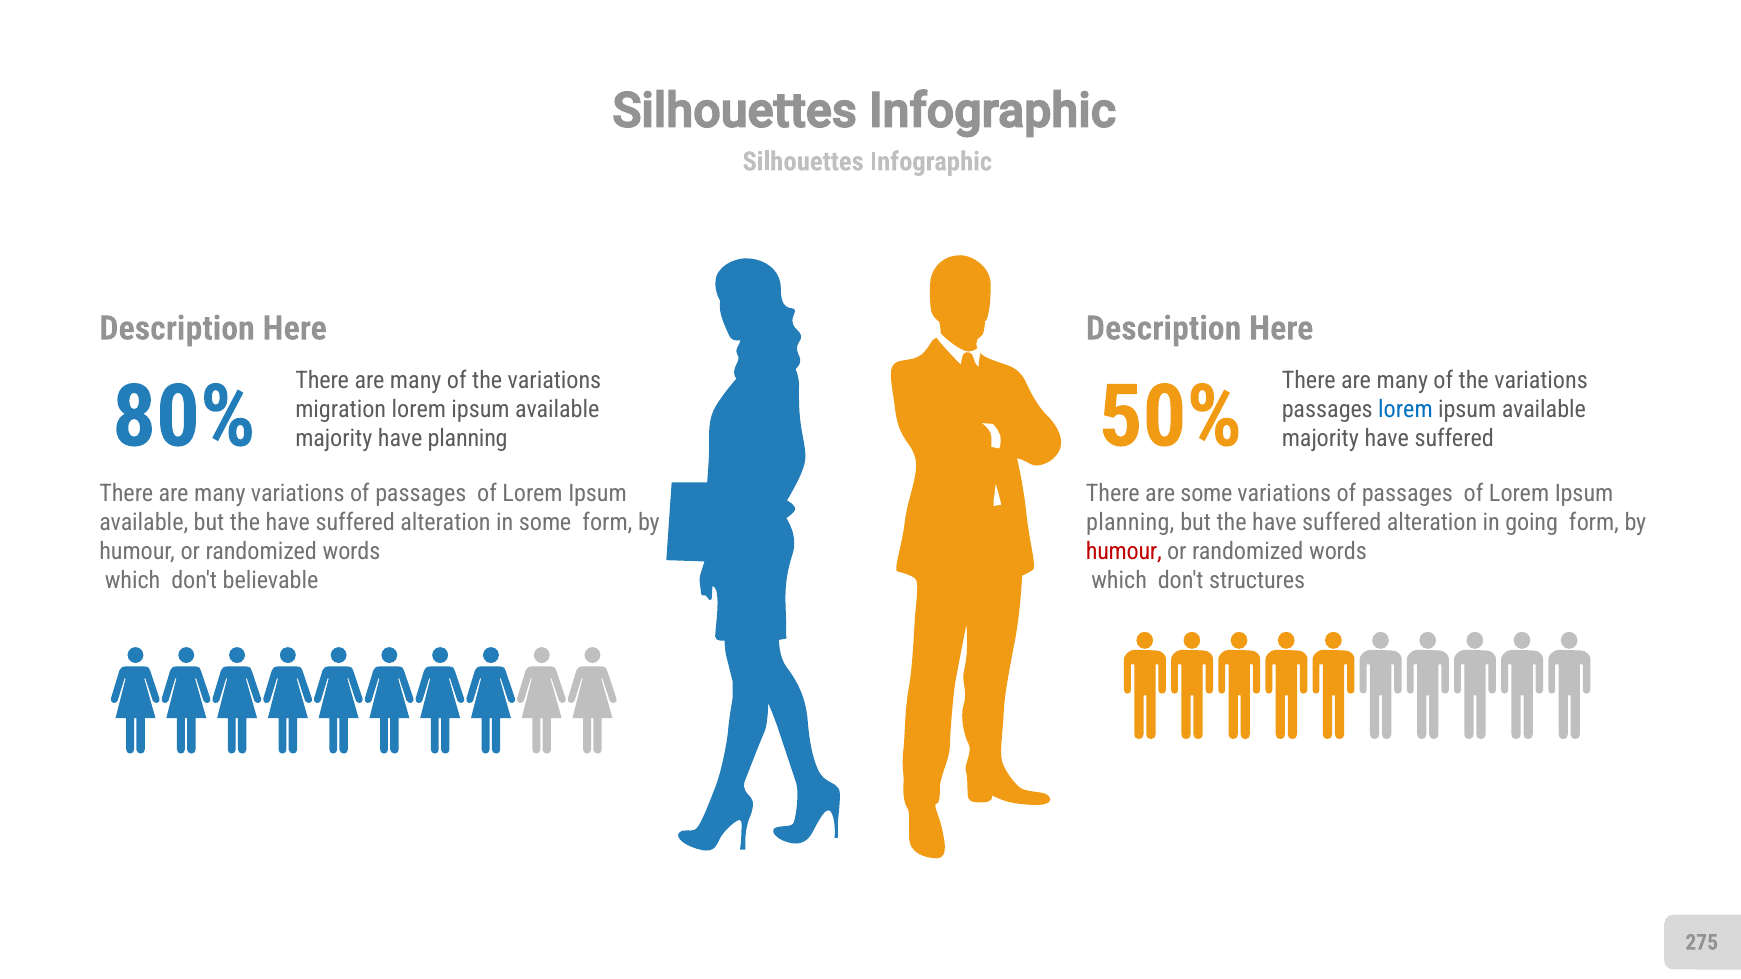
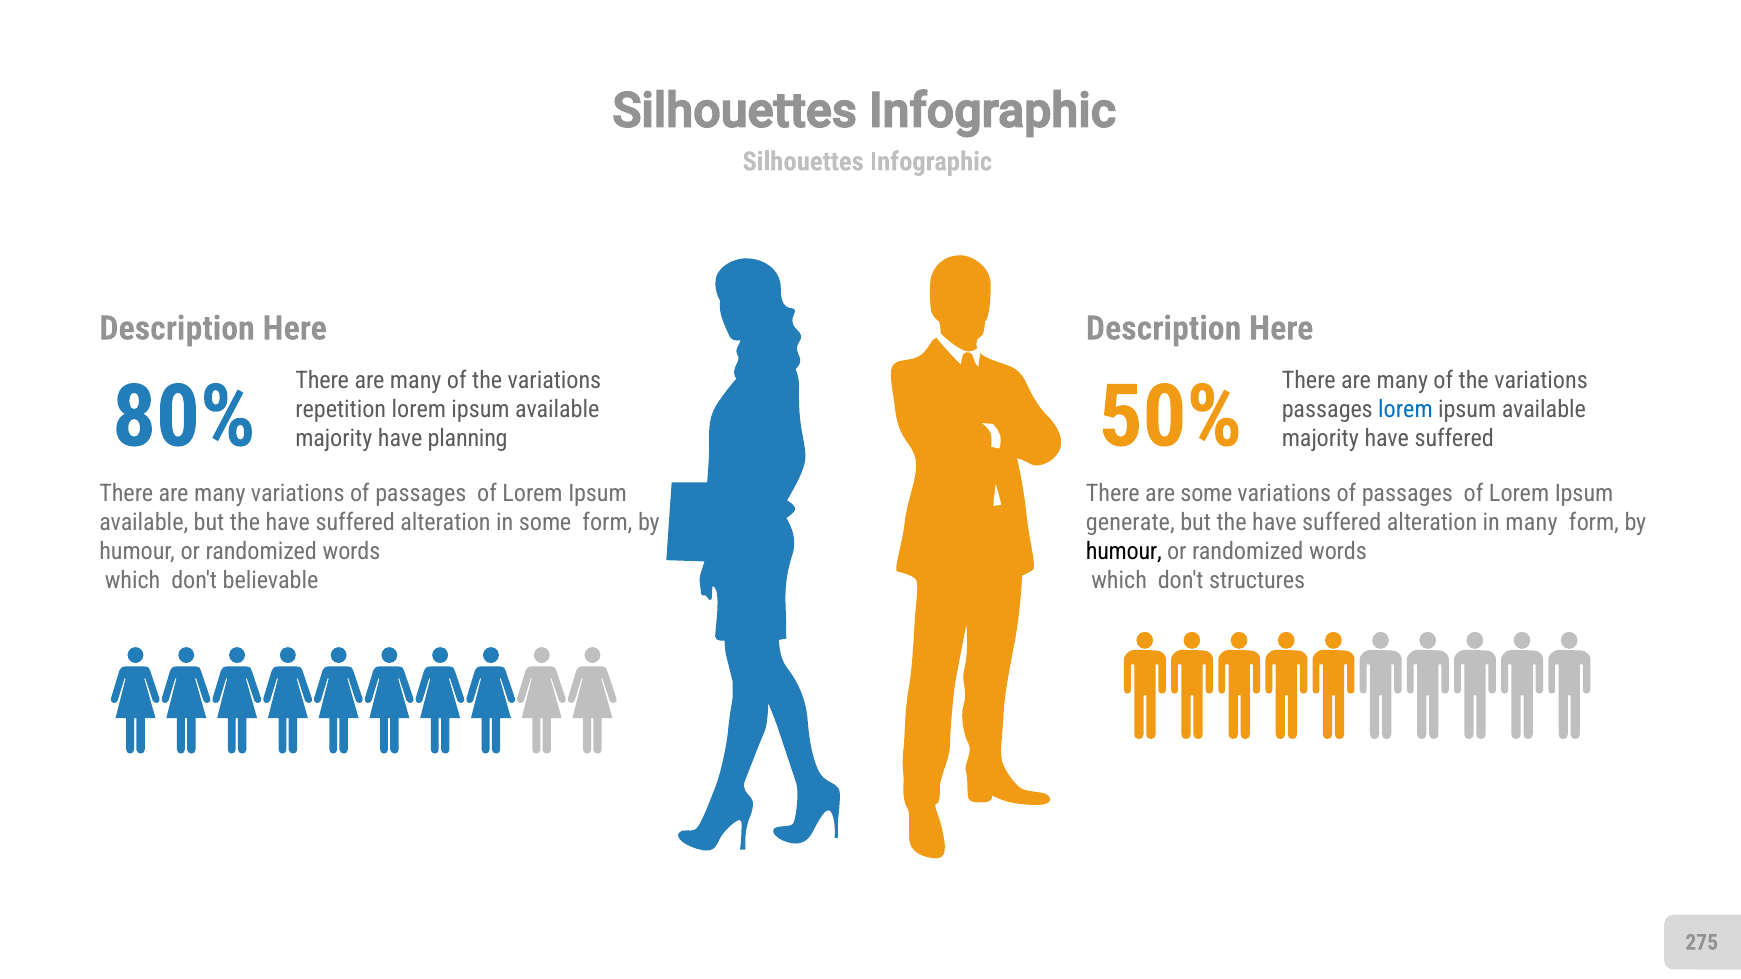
migration: migration -> repetition
planning at (1130, 522): planning -> generate
in going: going -> many
humour at (1124, 551) colour: red -> black
